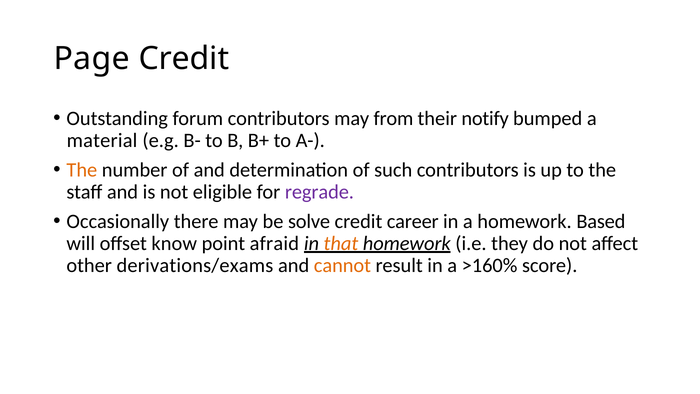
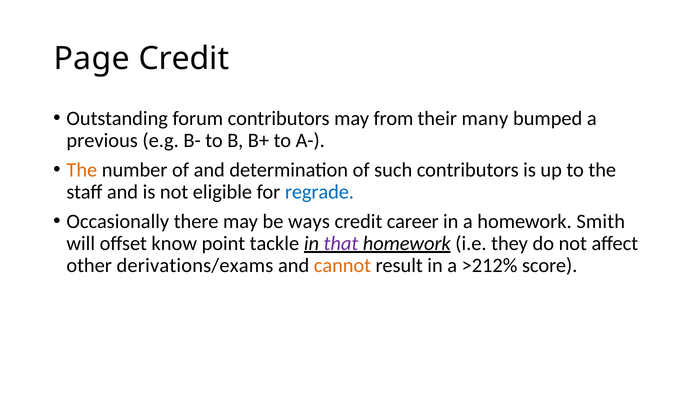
notify: notify -> many
material: material -> previous
regrade colour: purple -> blue
solve: solve -> ways
Based: Based -> Smith
afraid: afraid -> tackle
that colour: orange -> purple
>160%: >160% -> >212%
